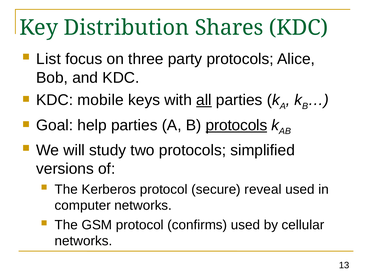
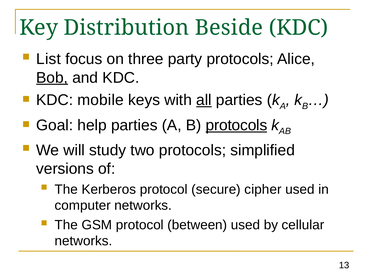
Shares: Shares -> Beside
Bob underline: none -> present
reveal: reveal -> cipher
confirms: confirms -> between
